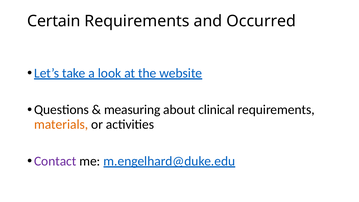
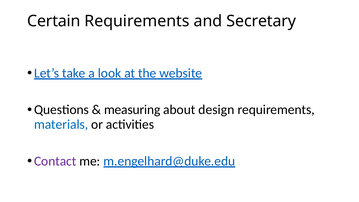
Occurred: Occurred -> Secretary
clinical: clinical -> design
materials colour: orange -> blue
